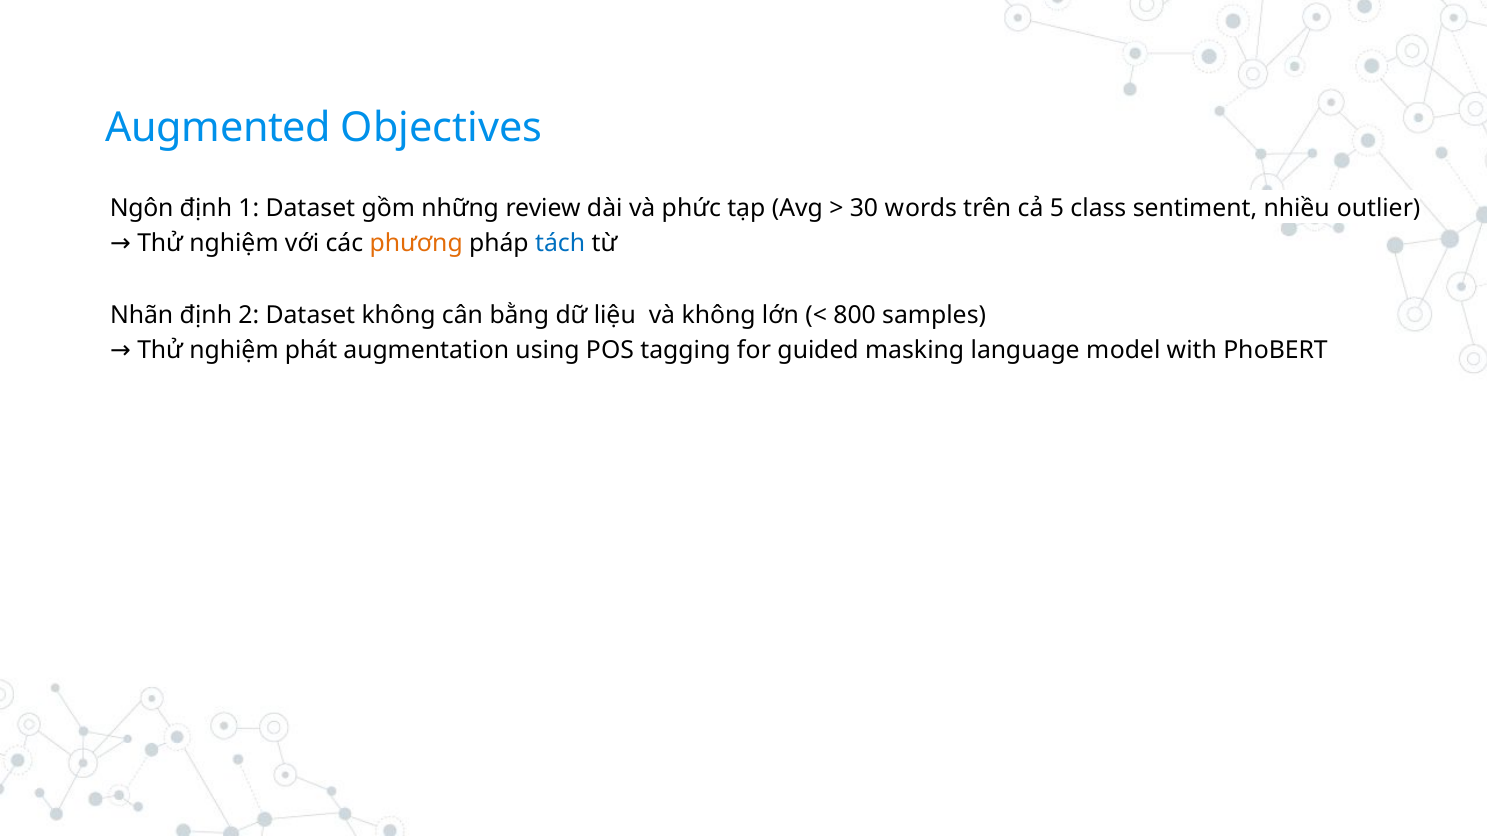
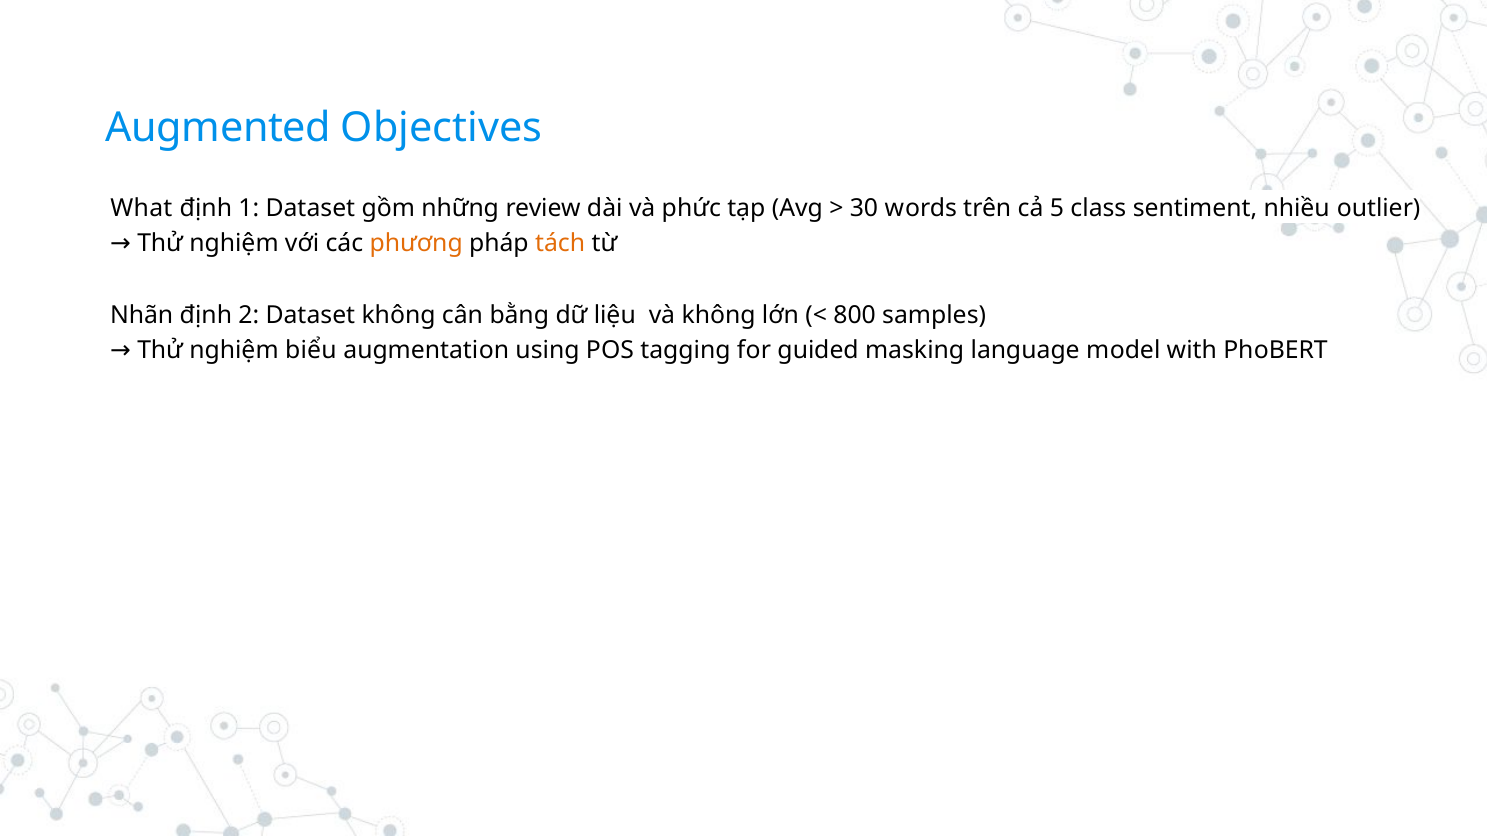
Ngôn: Ngôn -> What
tách colour: blue -> orange
phát: phát -> biểu
